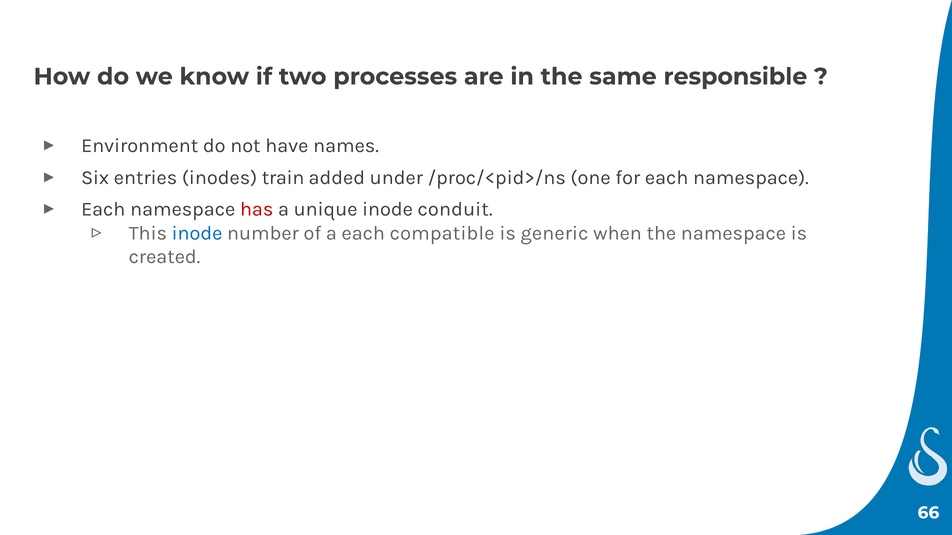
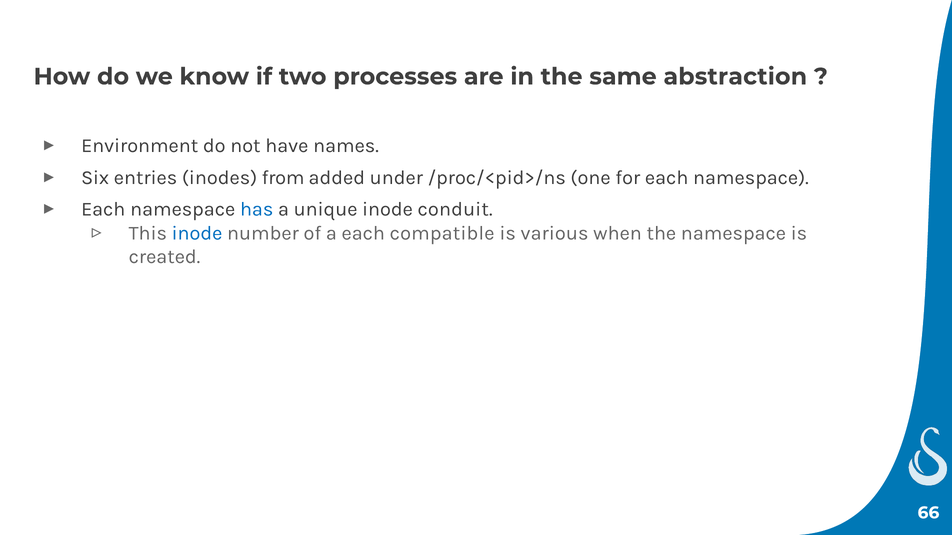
responsible: responsible -> abstraction
train: train -> from
has colour: red -> blue
generic: generic -> various
